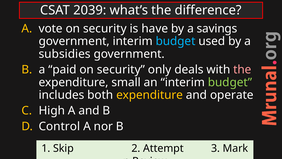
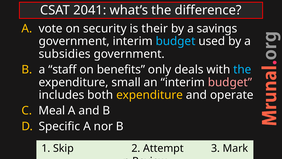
2039: 2039 -> 2041
have: have -> their
paid: paid -> staff
security at (121, 69): security -> benefits
the at (242, 69) colour: pink -> light blue
budget at (230, 82) colour: light green -> pink
High: High -> Meal
Control: Control -> Specific
